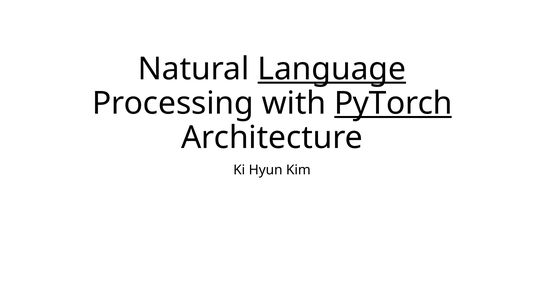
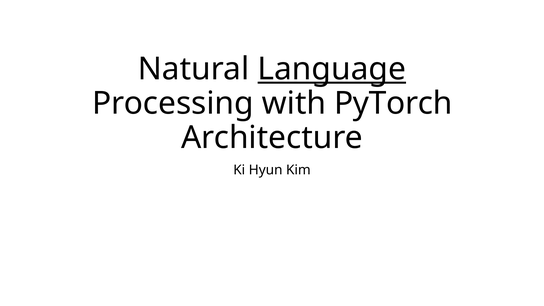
PyTorch underline: present -> none
